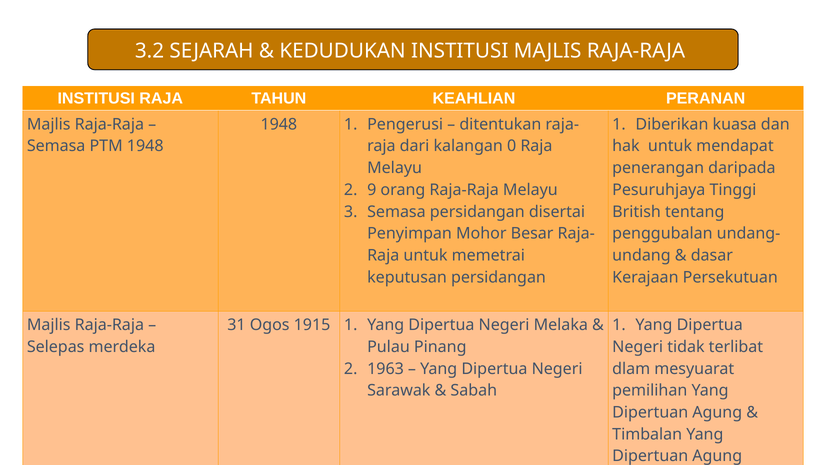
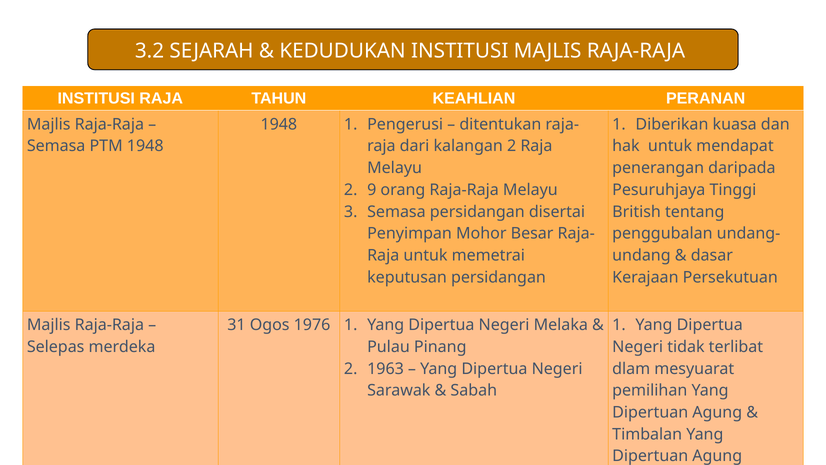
kalangan 0: 0 -> 2
1915: 1915 -> 1976
